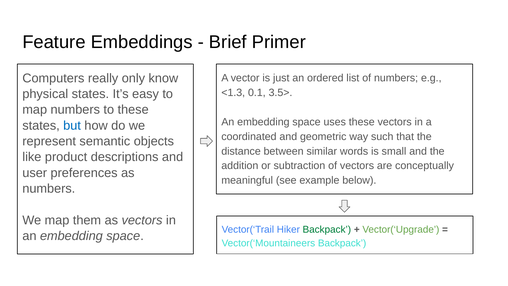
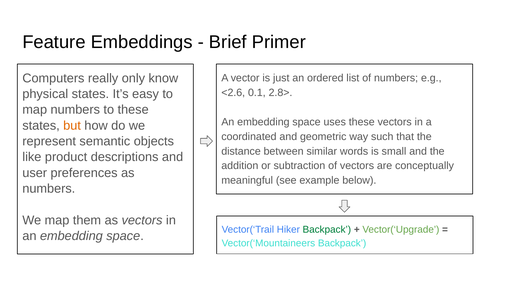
<1.3: <1.3 -> <2.6
3.5>: 3.5> -> 2.8>
but colour: blue -> orange
